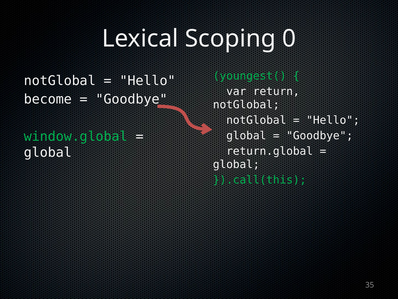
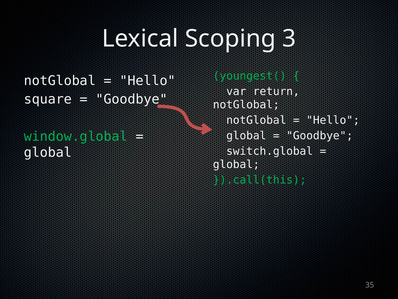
0: 0 -> 3
become: become -> square
return.global: return.global -> switch.global
